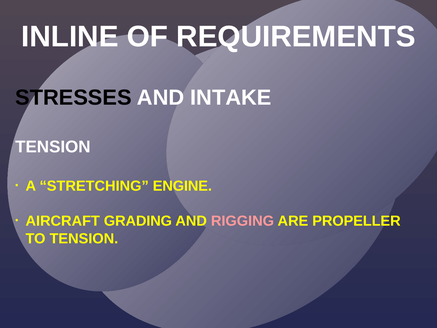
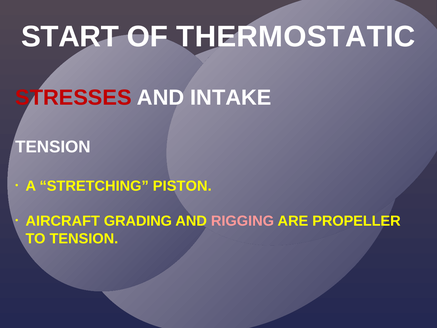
INLINE: INLINE -> START
REQUIREMENTS: REQUIREMENTS -> THERMOSTATIC
STRESSES colour: black -> red
ENGINE: ENGINE -> PISTON
